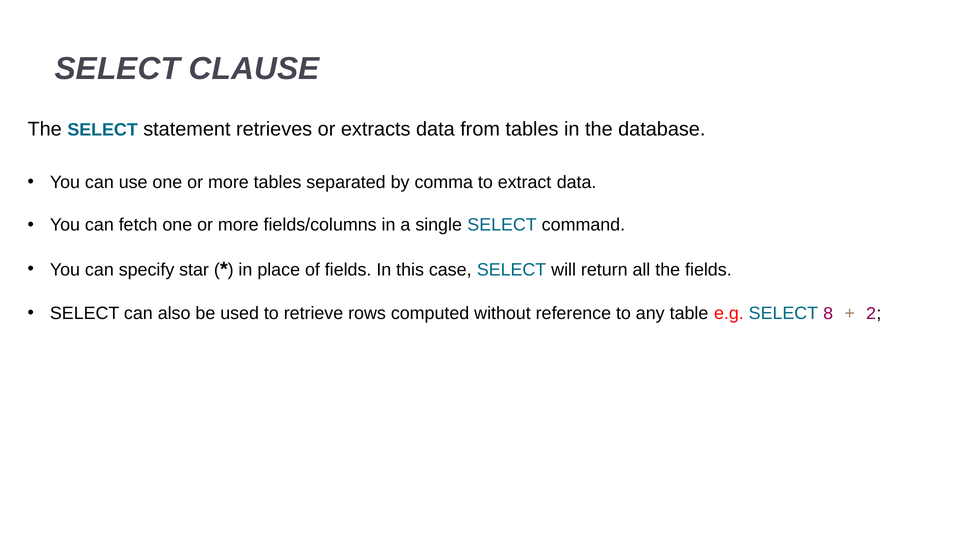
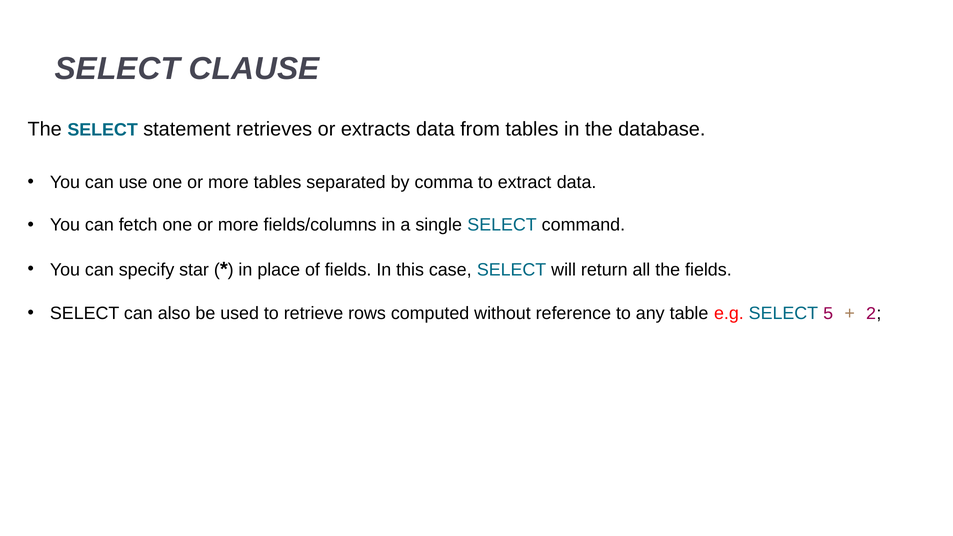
8: 8 -> 5
